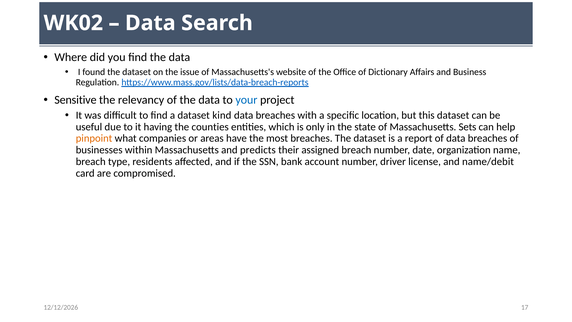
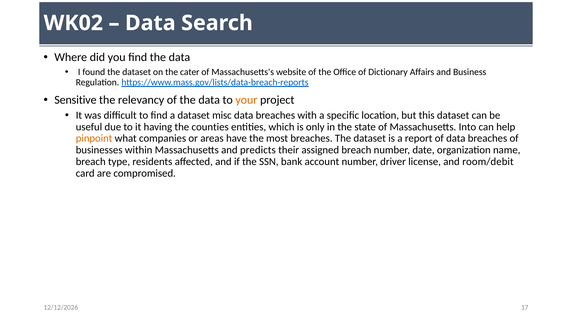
issue: issue -> cater
your colour: blue -> orange
kind: kind -> misc
Sets: Sets -> Into
name/debit: name/debit -> room/debit
